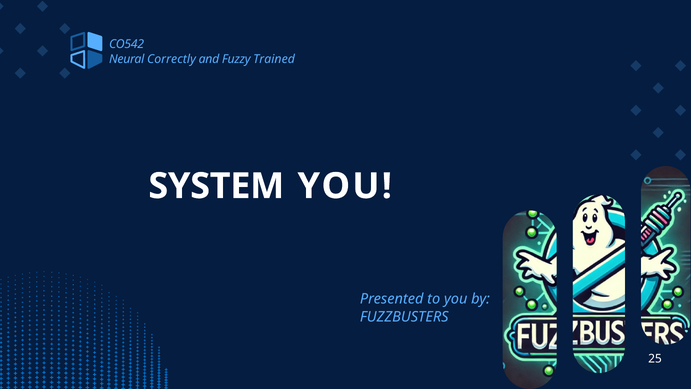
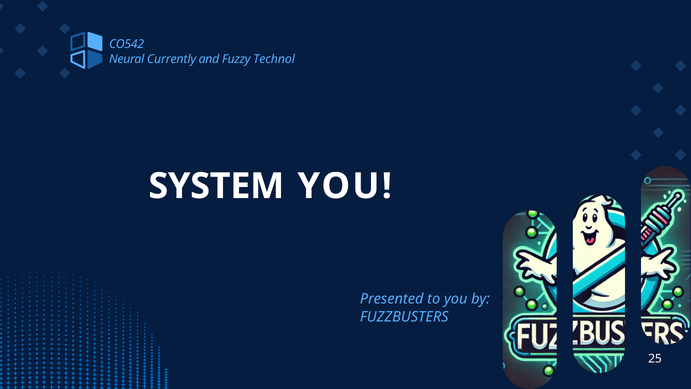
Correctly: Correctly -> Currently
Trained: Trained -> Technol
